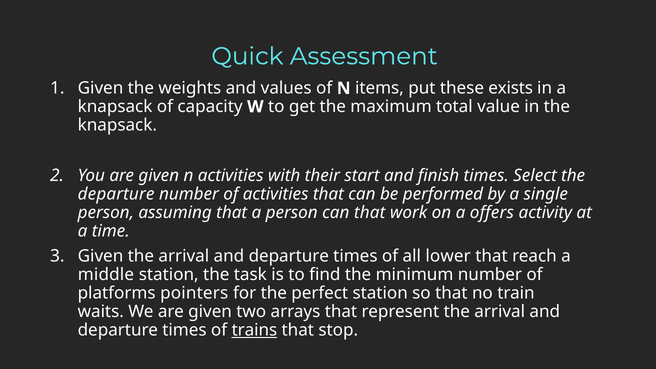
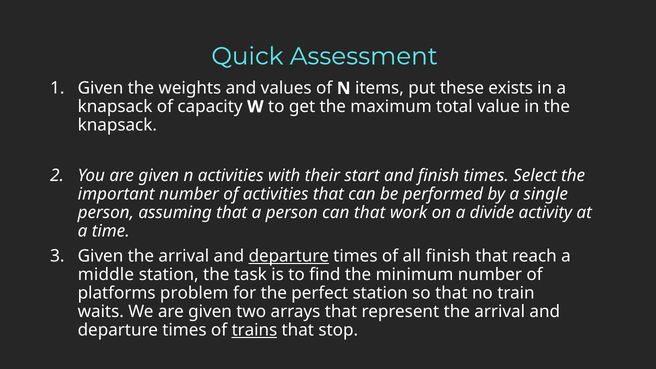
departure at (116, 194): departure -> important
offers: offers -> divide
departure at (289, 256) underline: none -> present
all lower: lower -> finish
pointers: pointers -> problem
